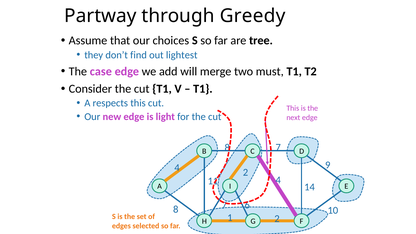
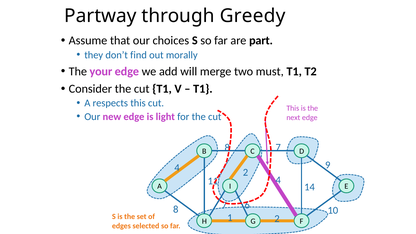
tree: tree -> part
lightest: lightest -> morally
case: case -> your
